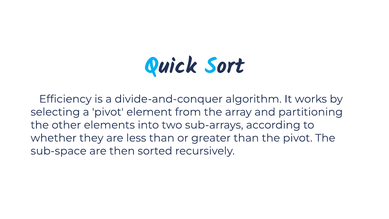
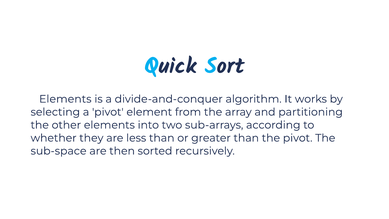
Efficiency at (65, 99): Efficiency -> Elements
